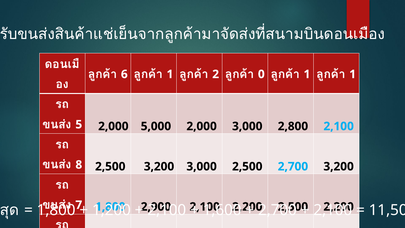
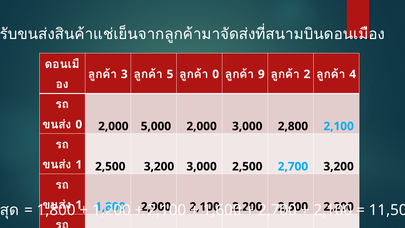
6 at (124, 74): 6 -> 3
1 at (170, 74): 1 -> 5
2 at (216, 74): 2 -> 0
0: 0 -> 9
1 at (307, 74): 1 -> 2
1 at (353, 74): 1 -> 4
5 at (79, 124): 5 -> 0
8 at (79, 165): 8 -> 1
7 at (79, 205): 7 -> 1
